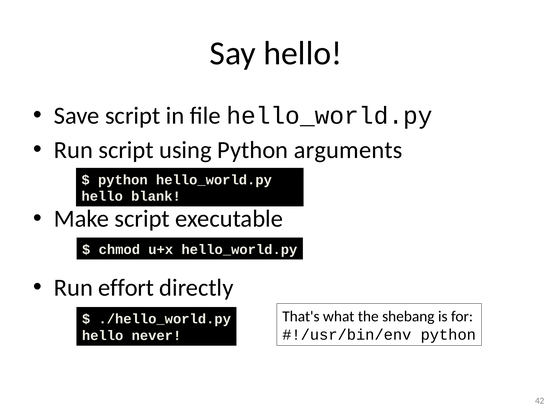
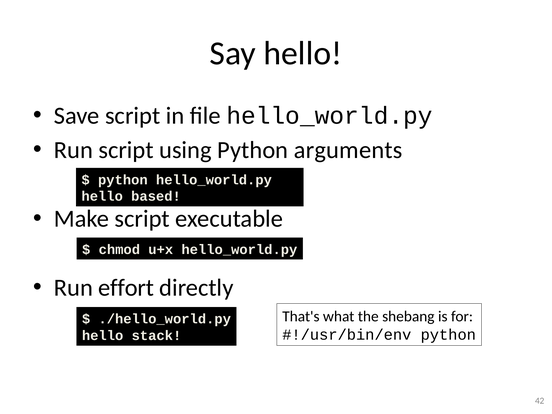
blank: blank -> based
never: never -> stack
